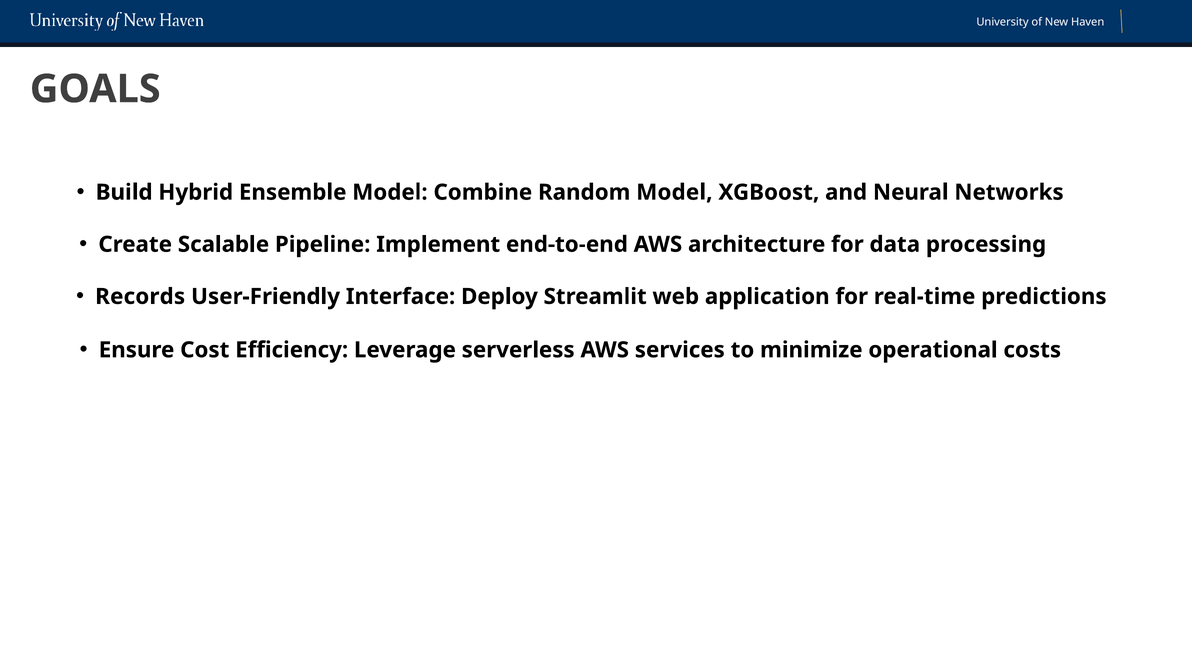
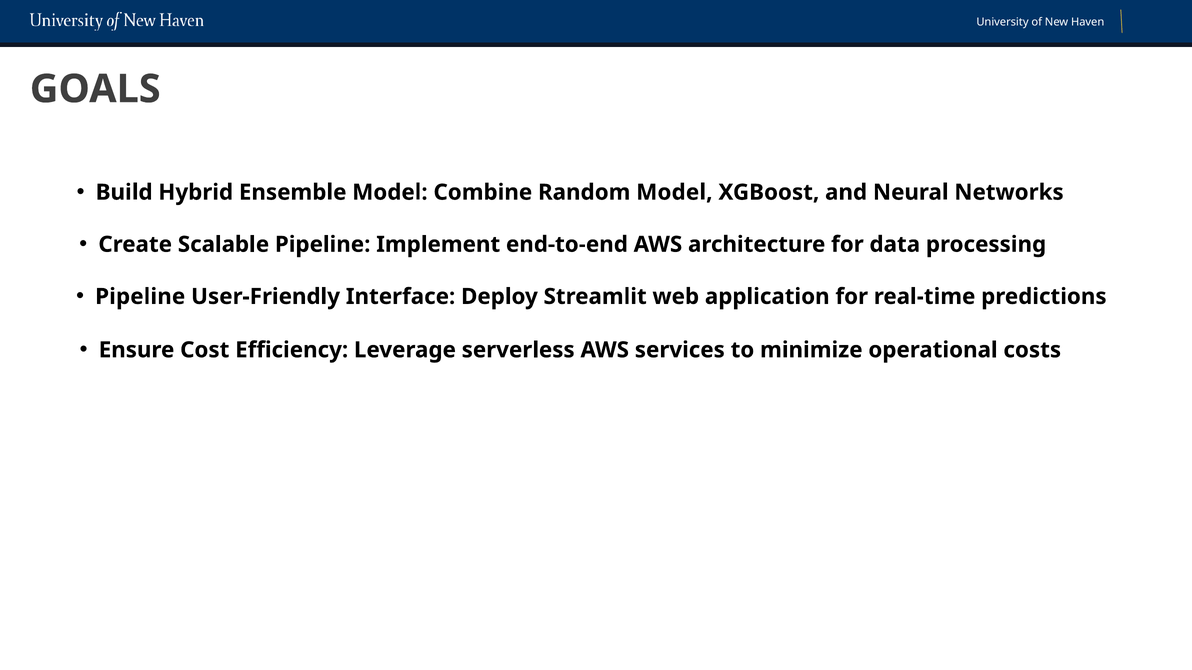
Records at (140, 297): Records -> Pipeline
